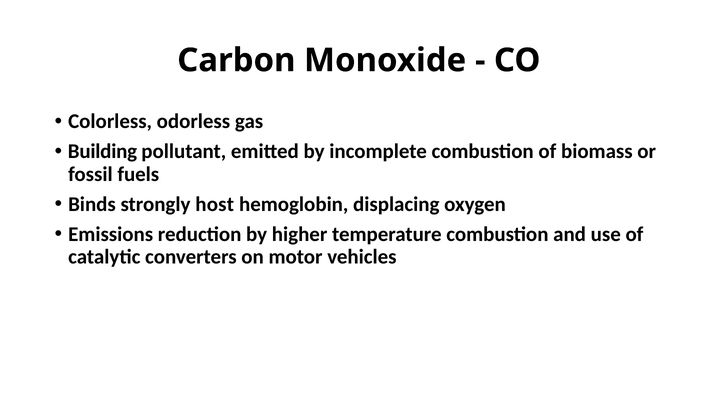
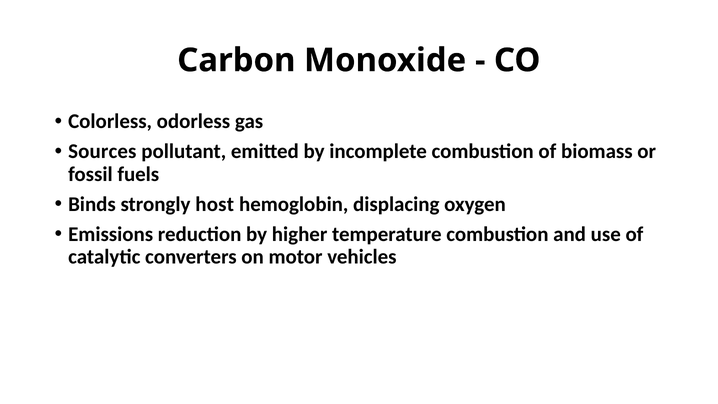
Building: Building -> Sources
